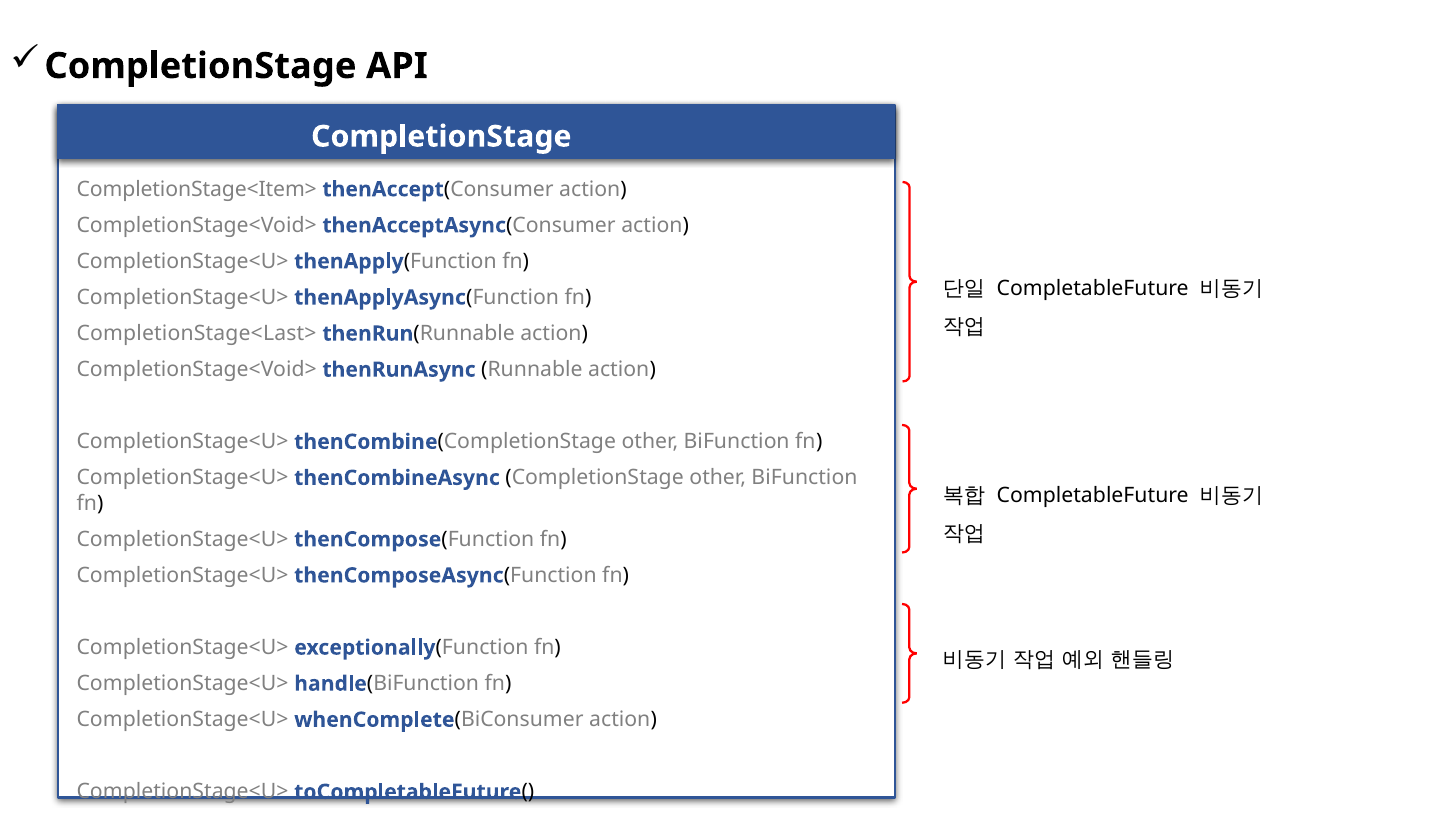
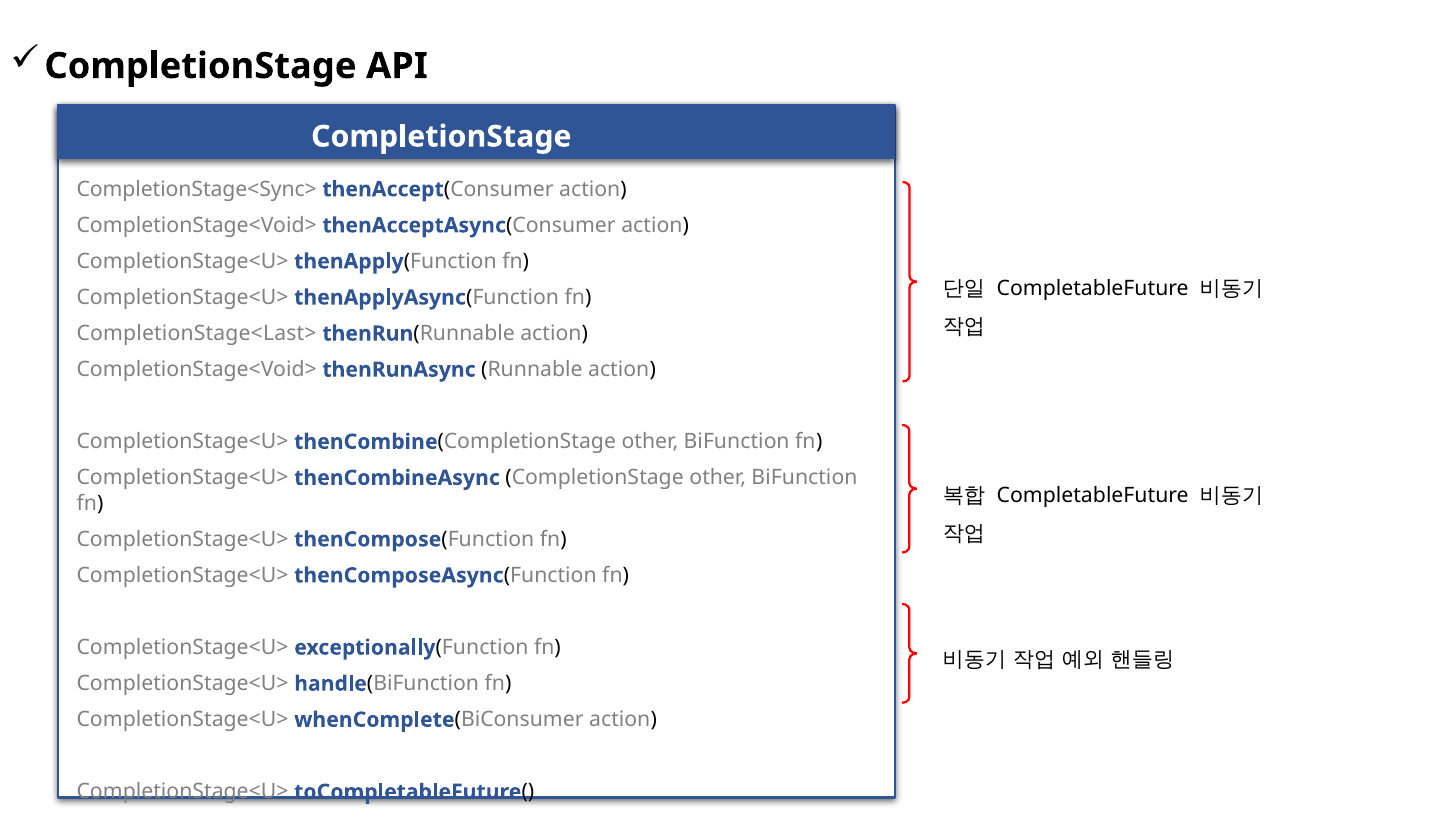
CompletionStage<Item>: CompletionStage<Item> -> CompletionStage<Sync>
